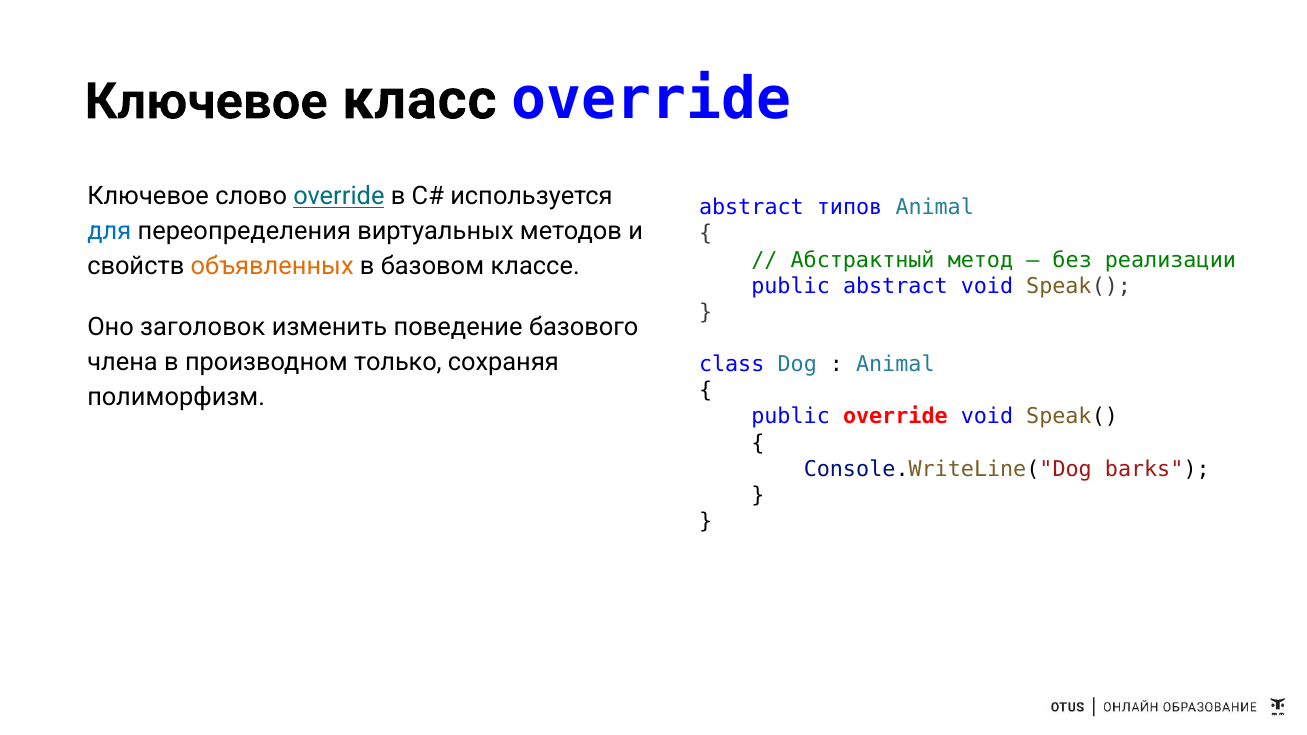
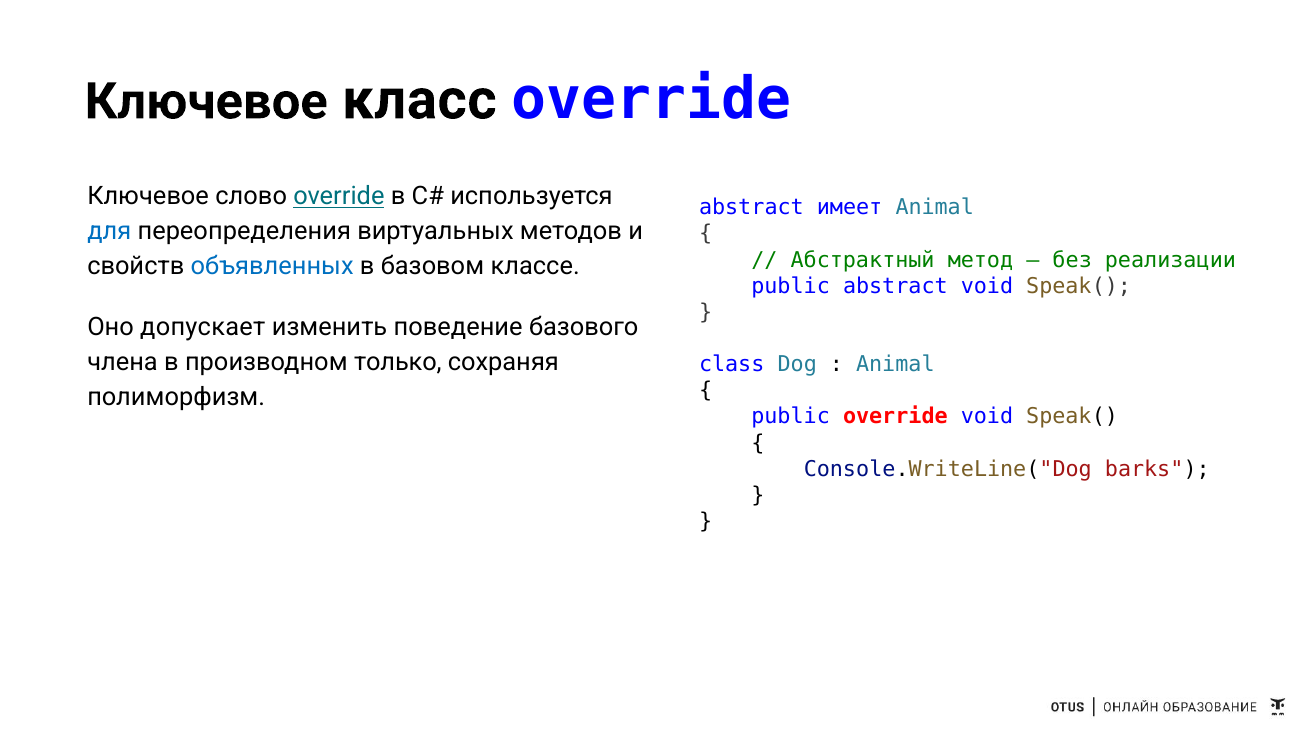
типов: типов -> имеет
объявленных colour: orange -> blue
заголовок: заголовок -> допускает
